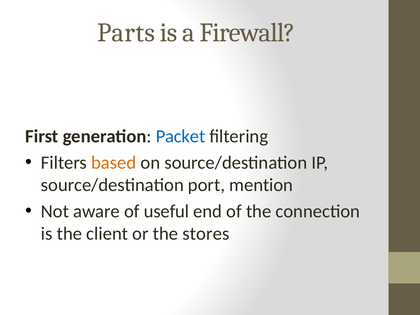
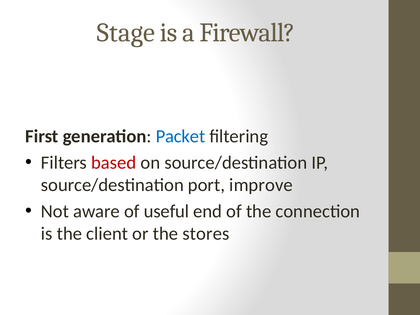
Parts: Parts -> Stage
based colour: orange -> red
mention: mention -> improve
